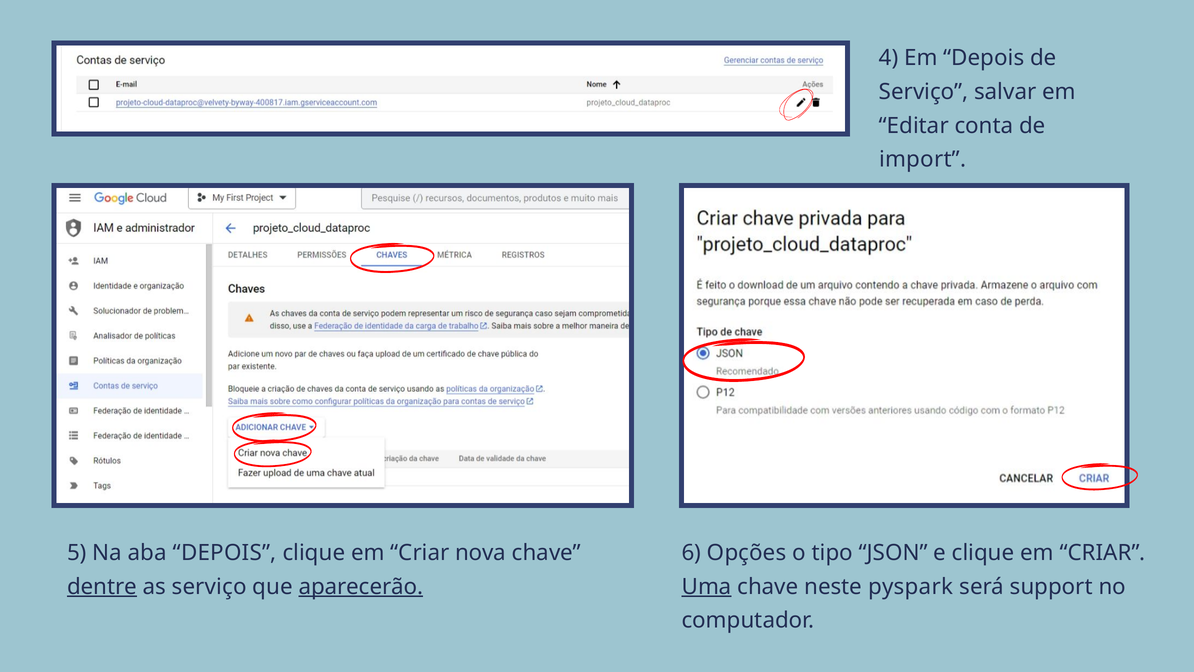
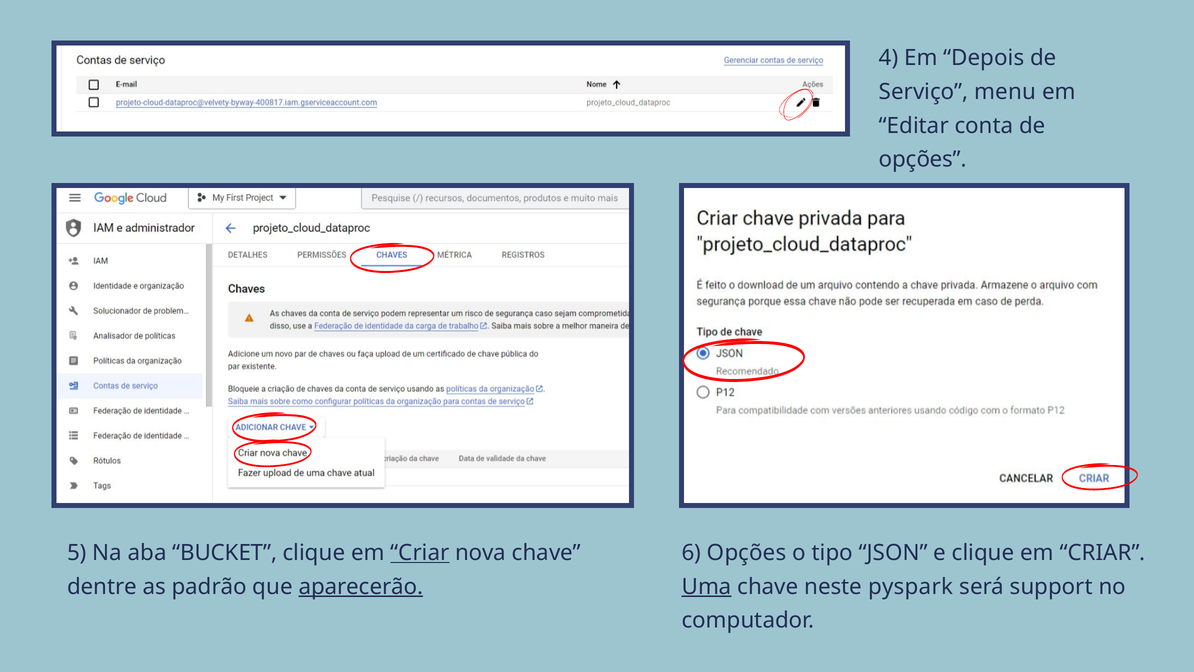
salvar: salvar -> menu
import at (923, 159): import -> opções
aba DEPOIS: DEPOIS -> BUCKET
Criar at (420, 553) underline: none -> present
dentre underline: present -> none
as serviço: serviço -> padrão
